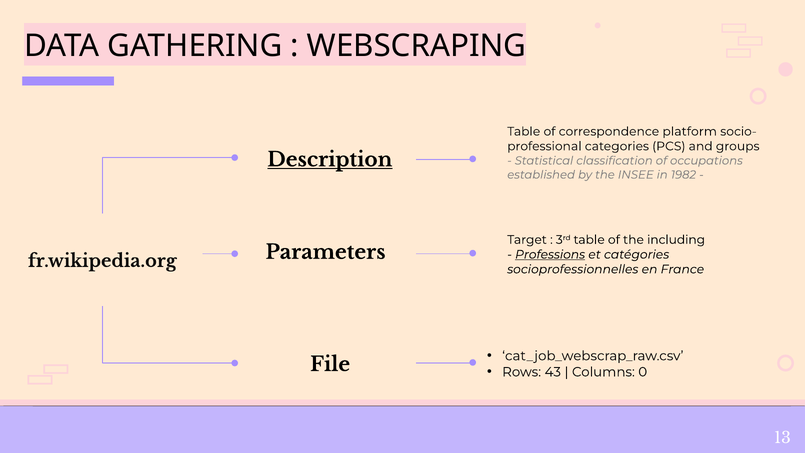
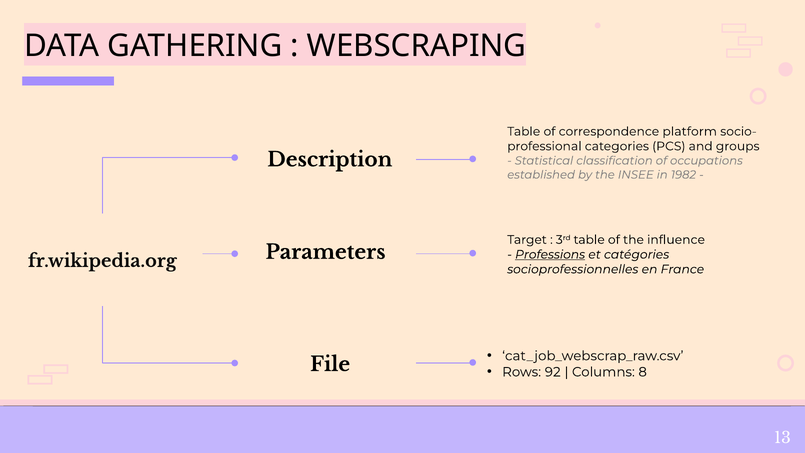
Description underline: present -> none
including: including -> influence
43: 43 -> 92
0: 0 -> 8
